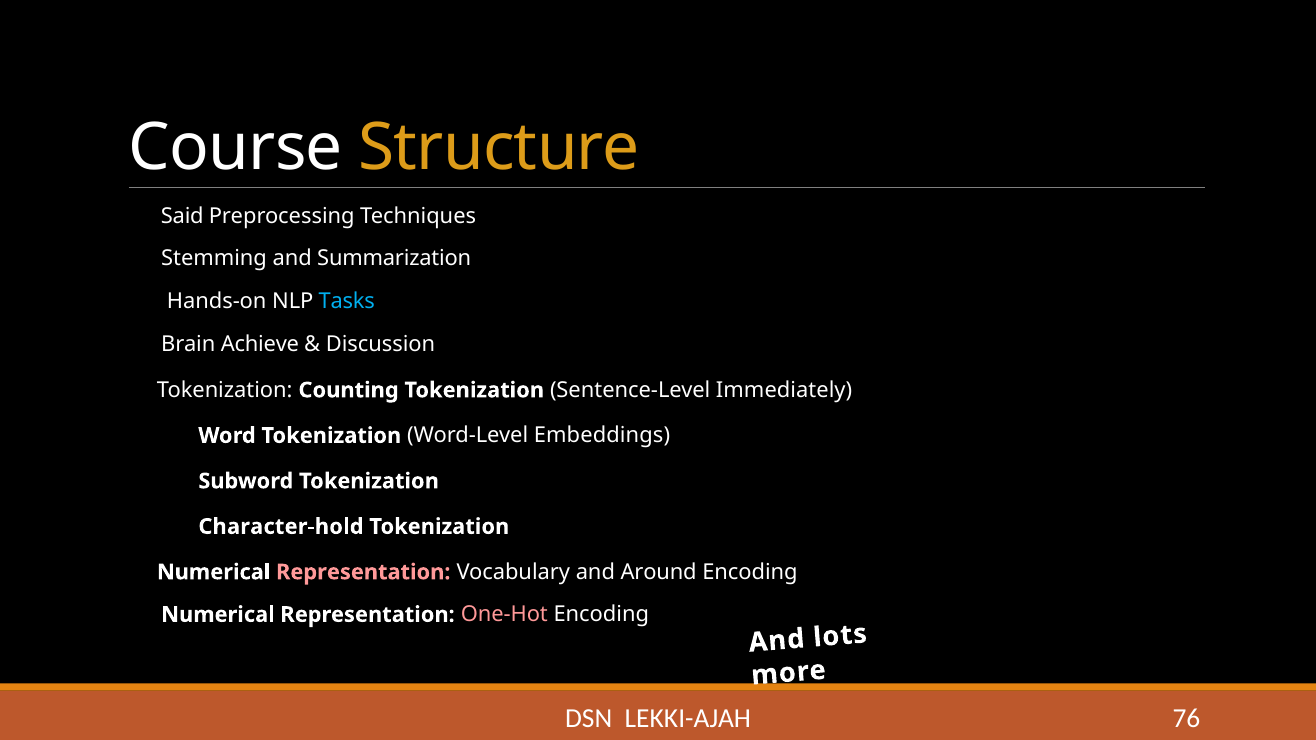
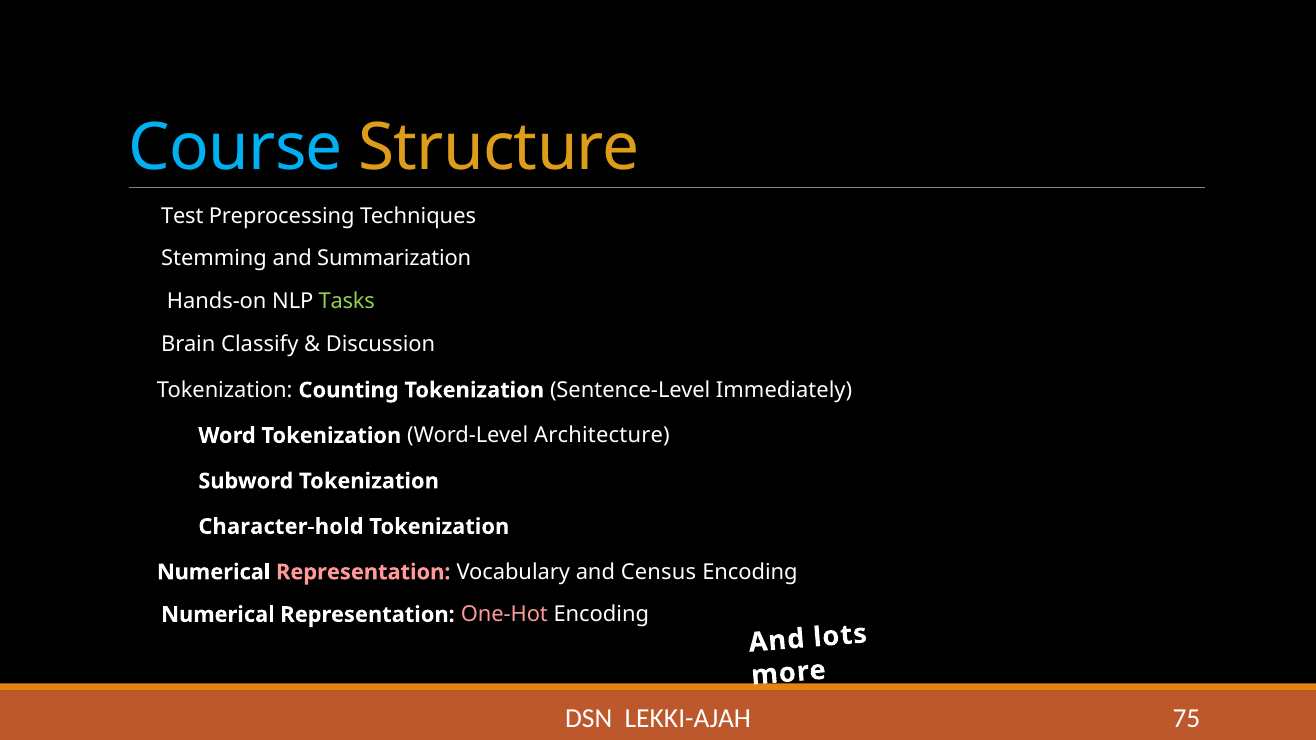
Course colour: white -> light blue
Said: Said -> Test
Tasks colour: light blue -> light green
Achieve: Achieve -> Classify
Embeddings: Embeddings -> Architecture
Around: Around -> Census
76: 76 -> 75
